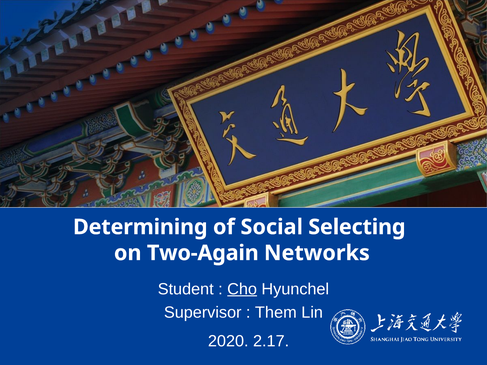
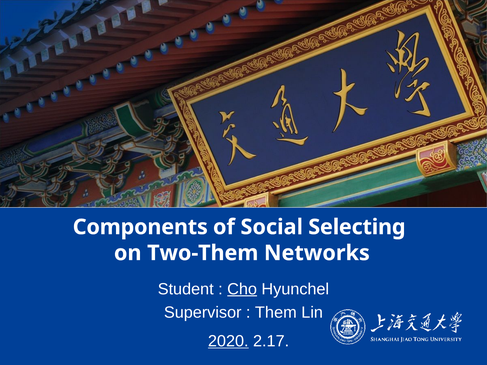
Determining: Determining -> Components
Two-Again: Two-Again -> Two-Them
2020 underline: none -> present
